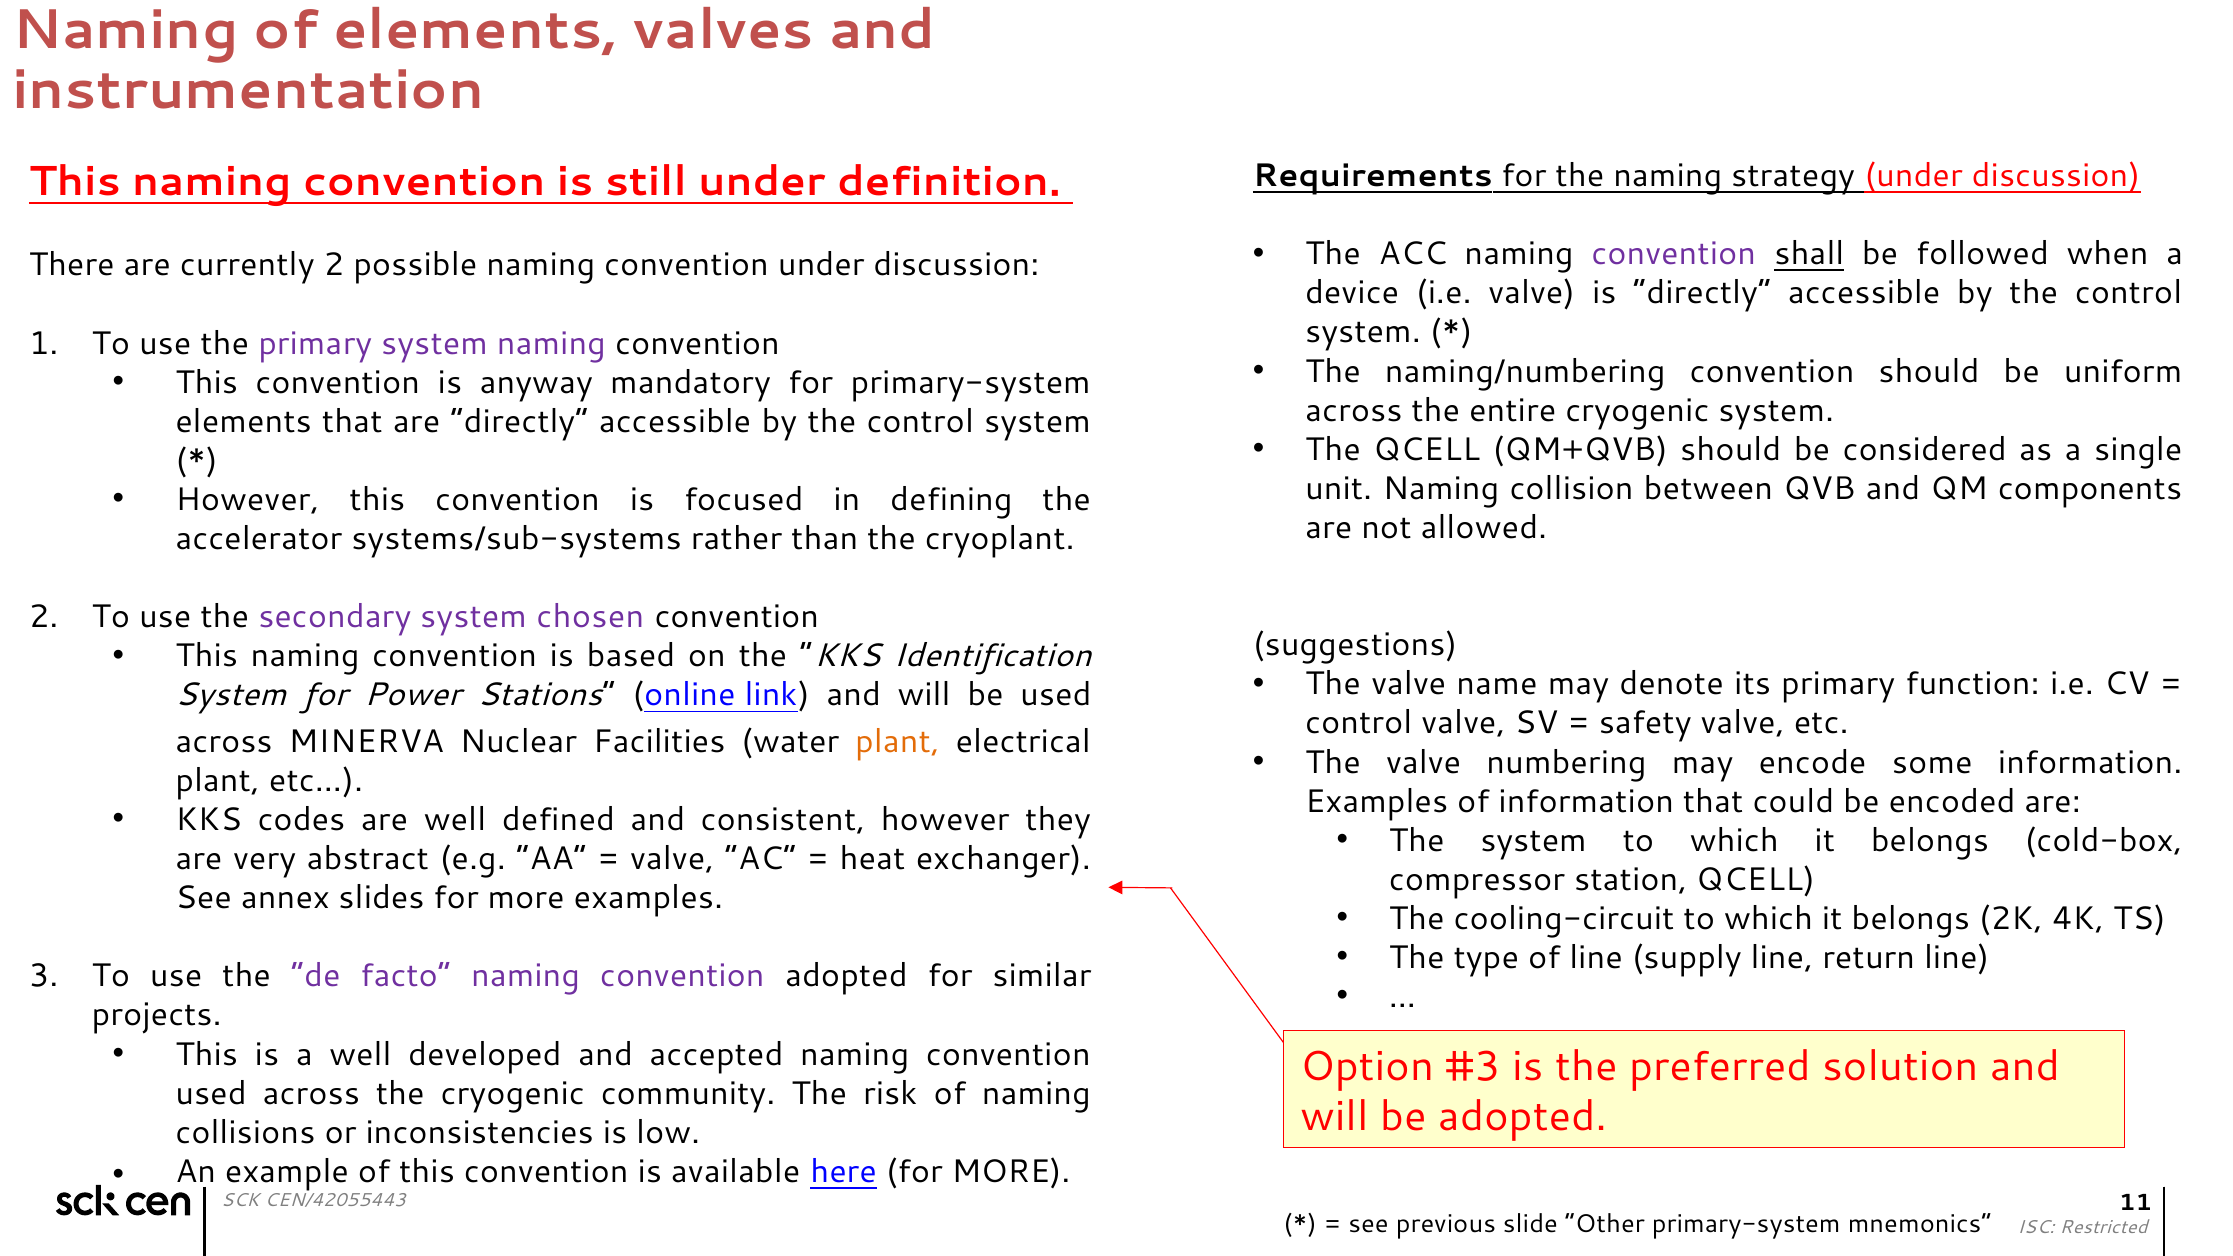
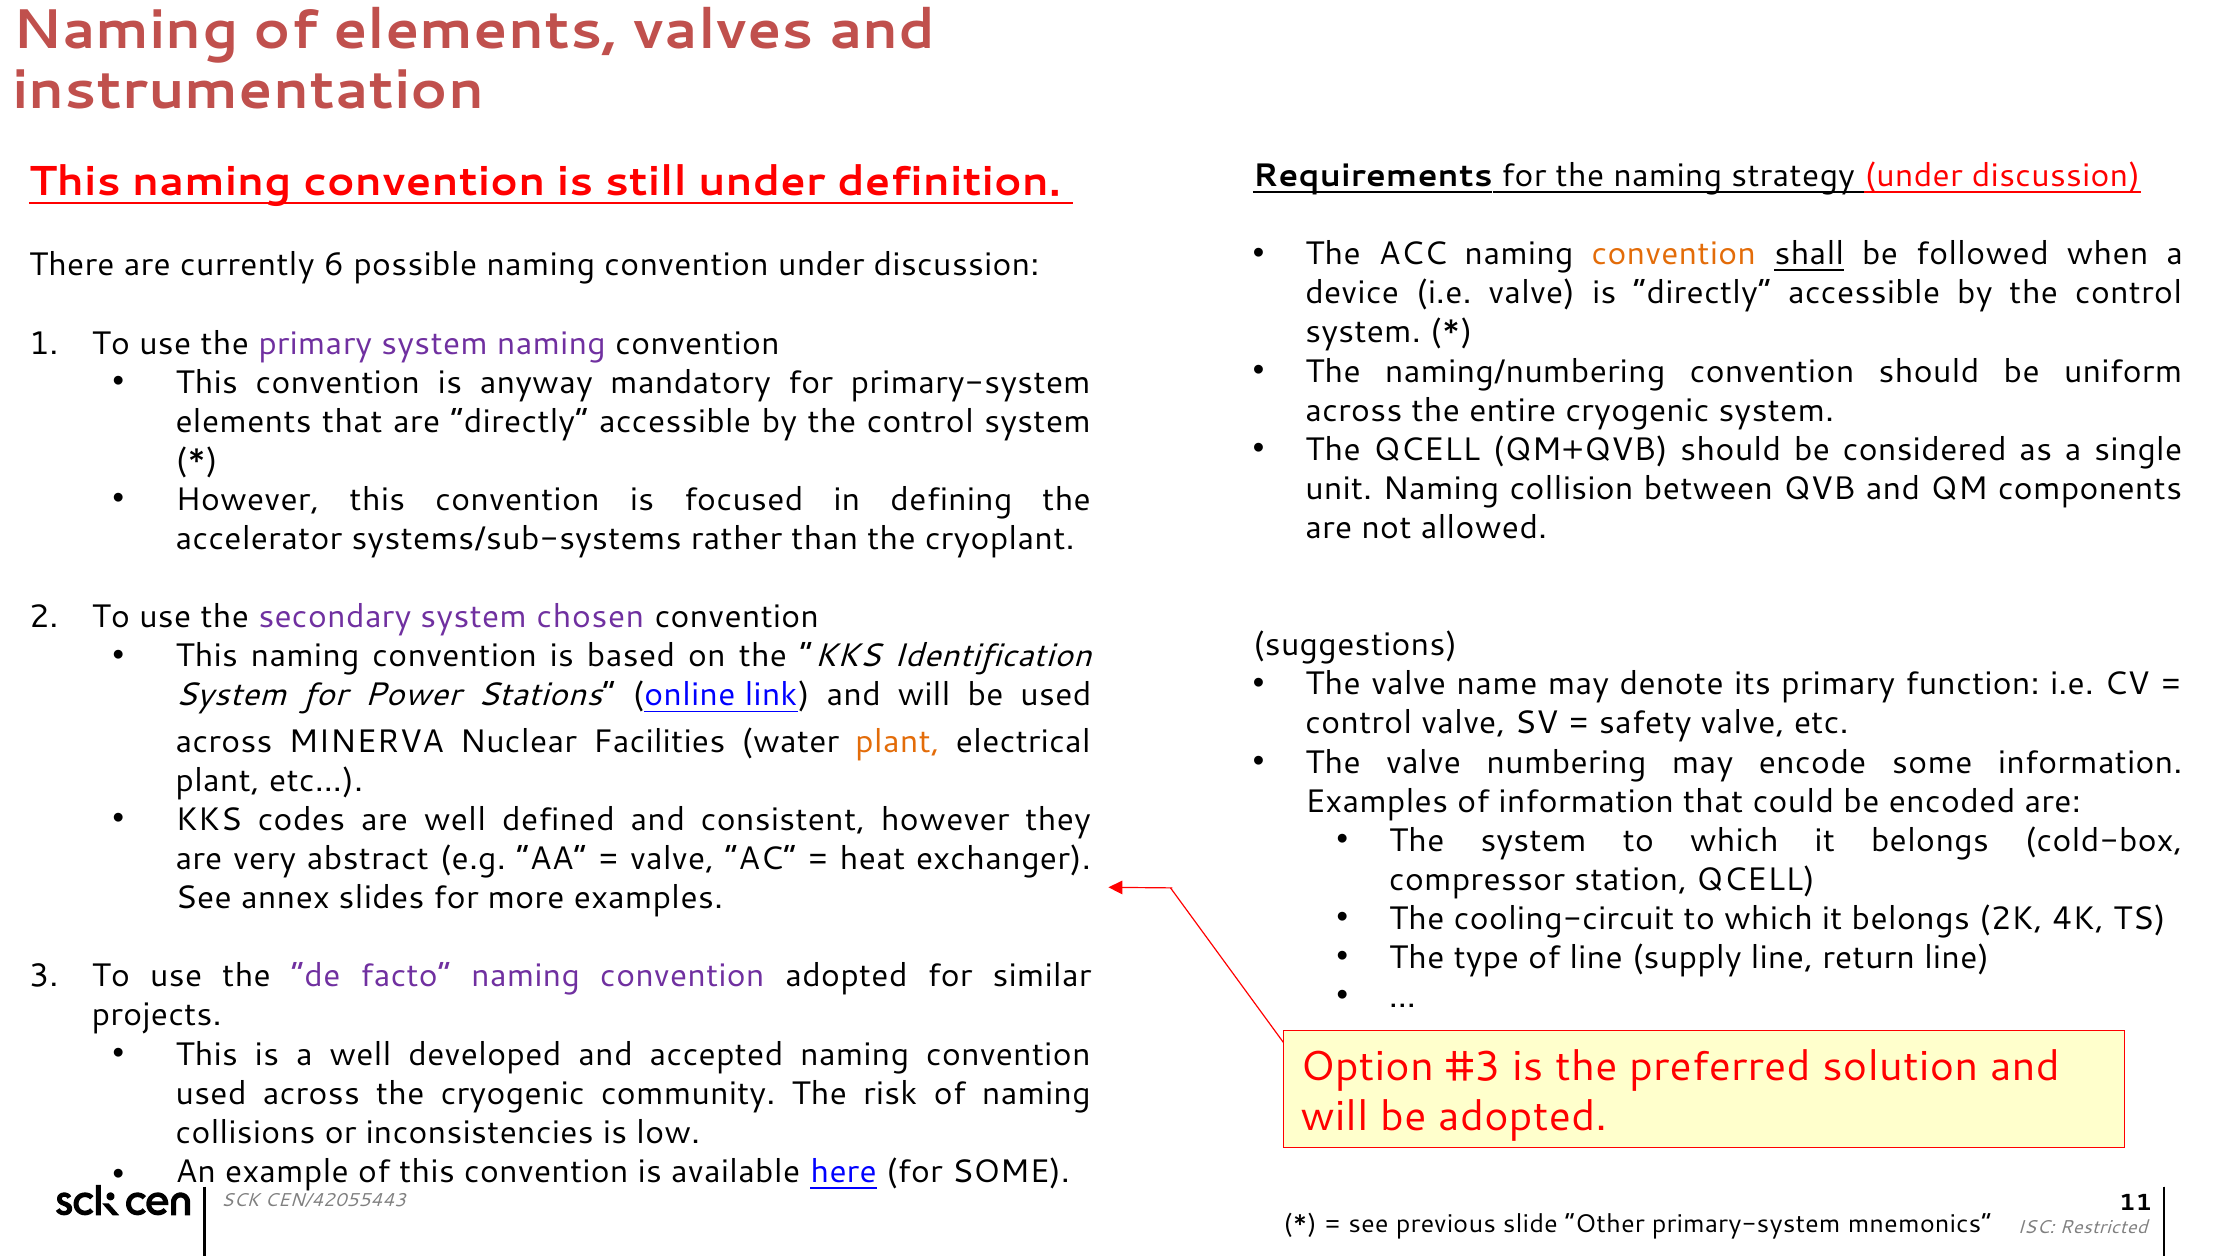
convention at (1674, 254) colour: purple -> orange
currently 2: 2 -> 6
here for MORE: MORE -> SOME
